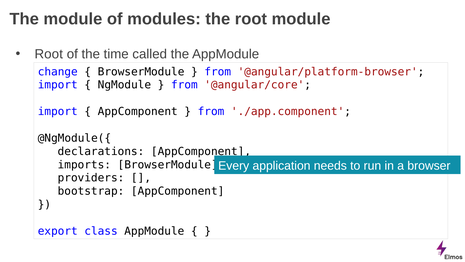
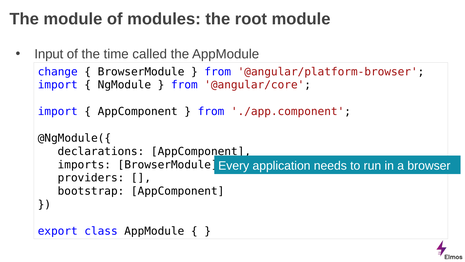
Root at (49, 54): Root -> Input
